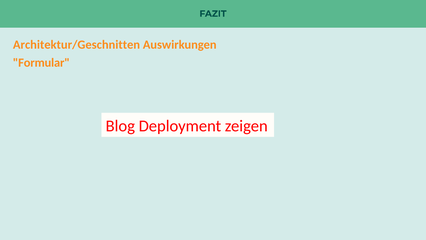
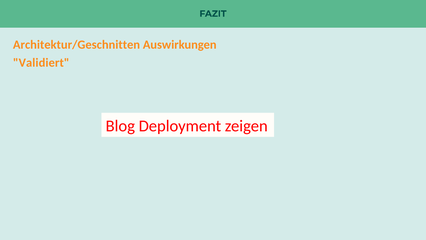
Formular: Formular -> Validiert
